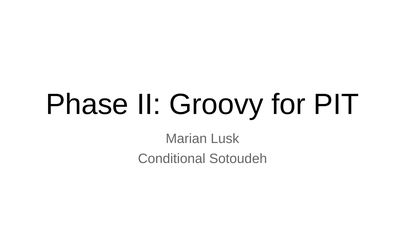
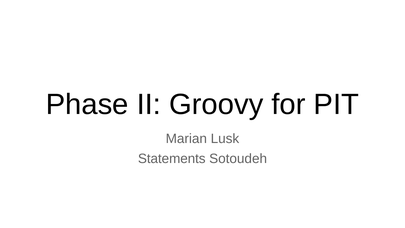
Conditional: Conditional -> Statements
